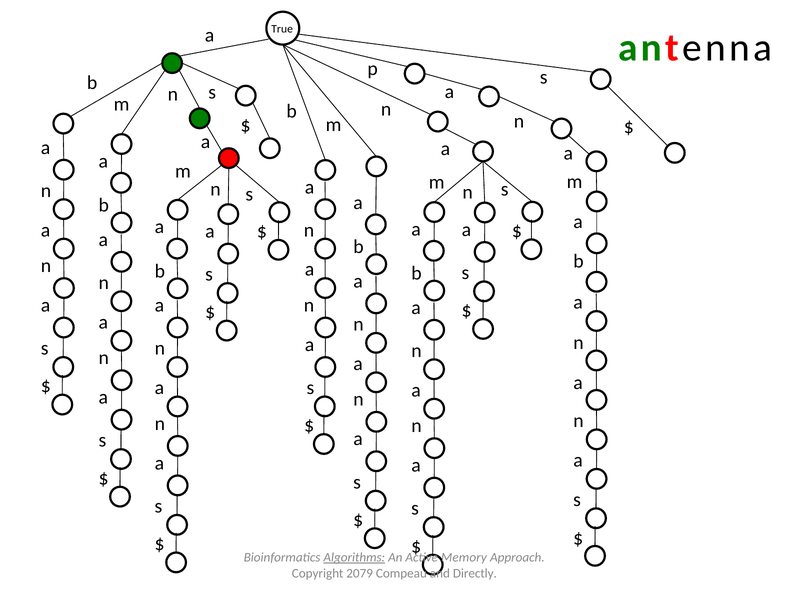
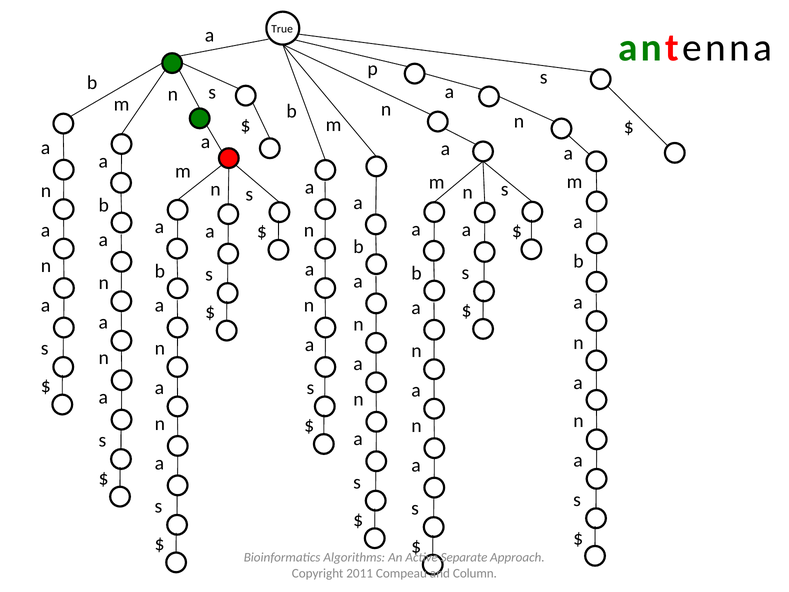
Algorithms underline: present -> none
Memory: Memory -> Separate
2079: 2079 -> 2011
Directly: Directly -> Column
